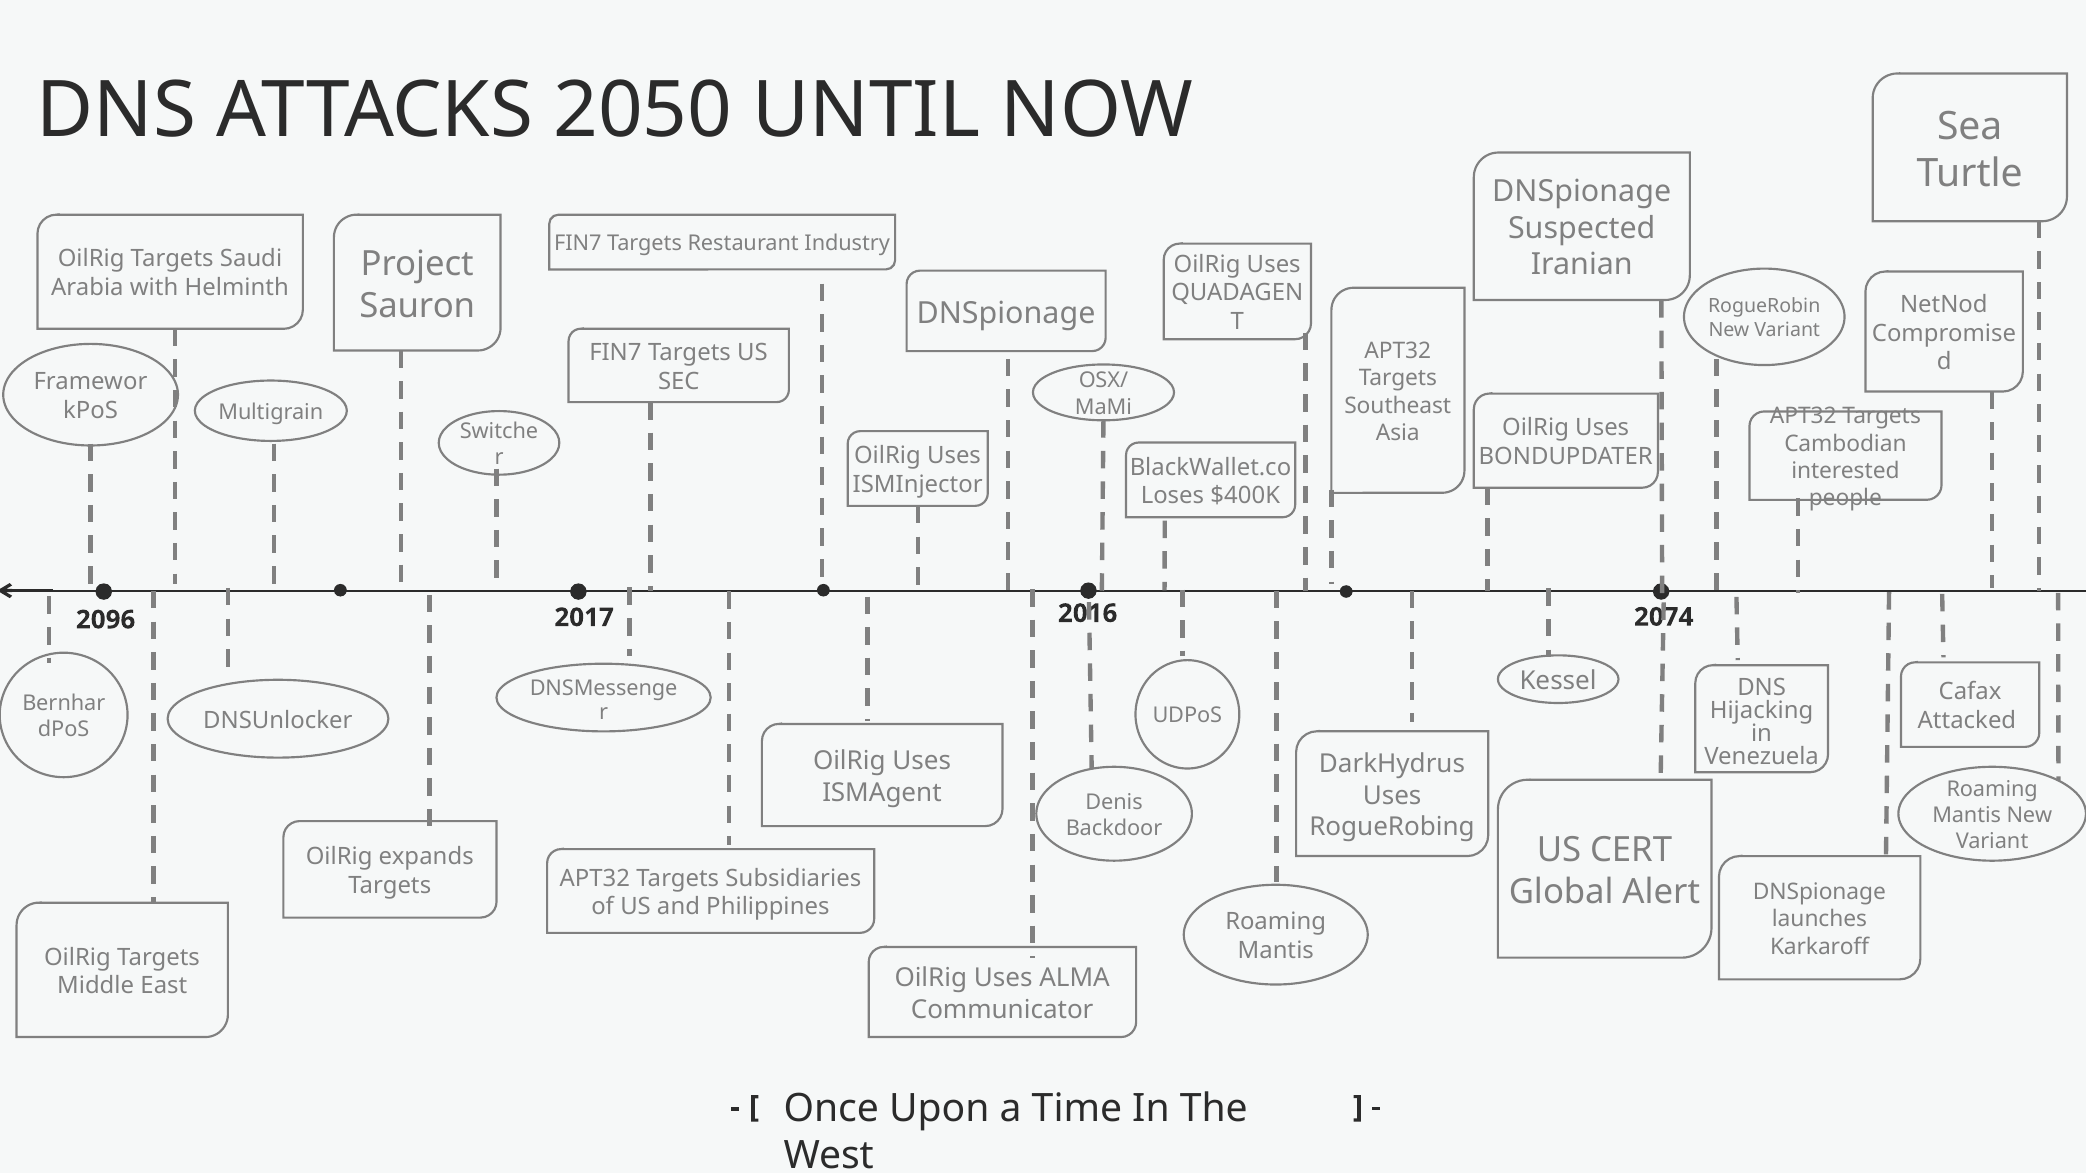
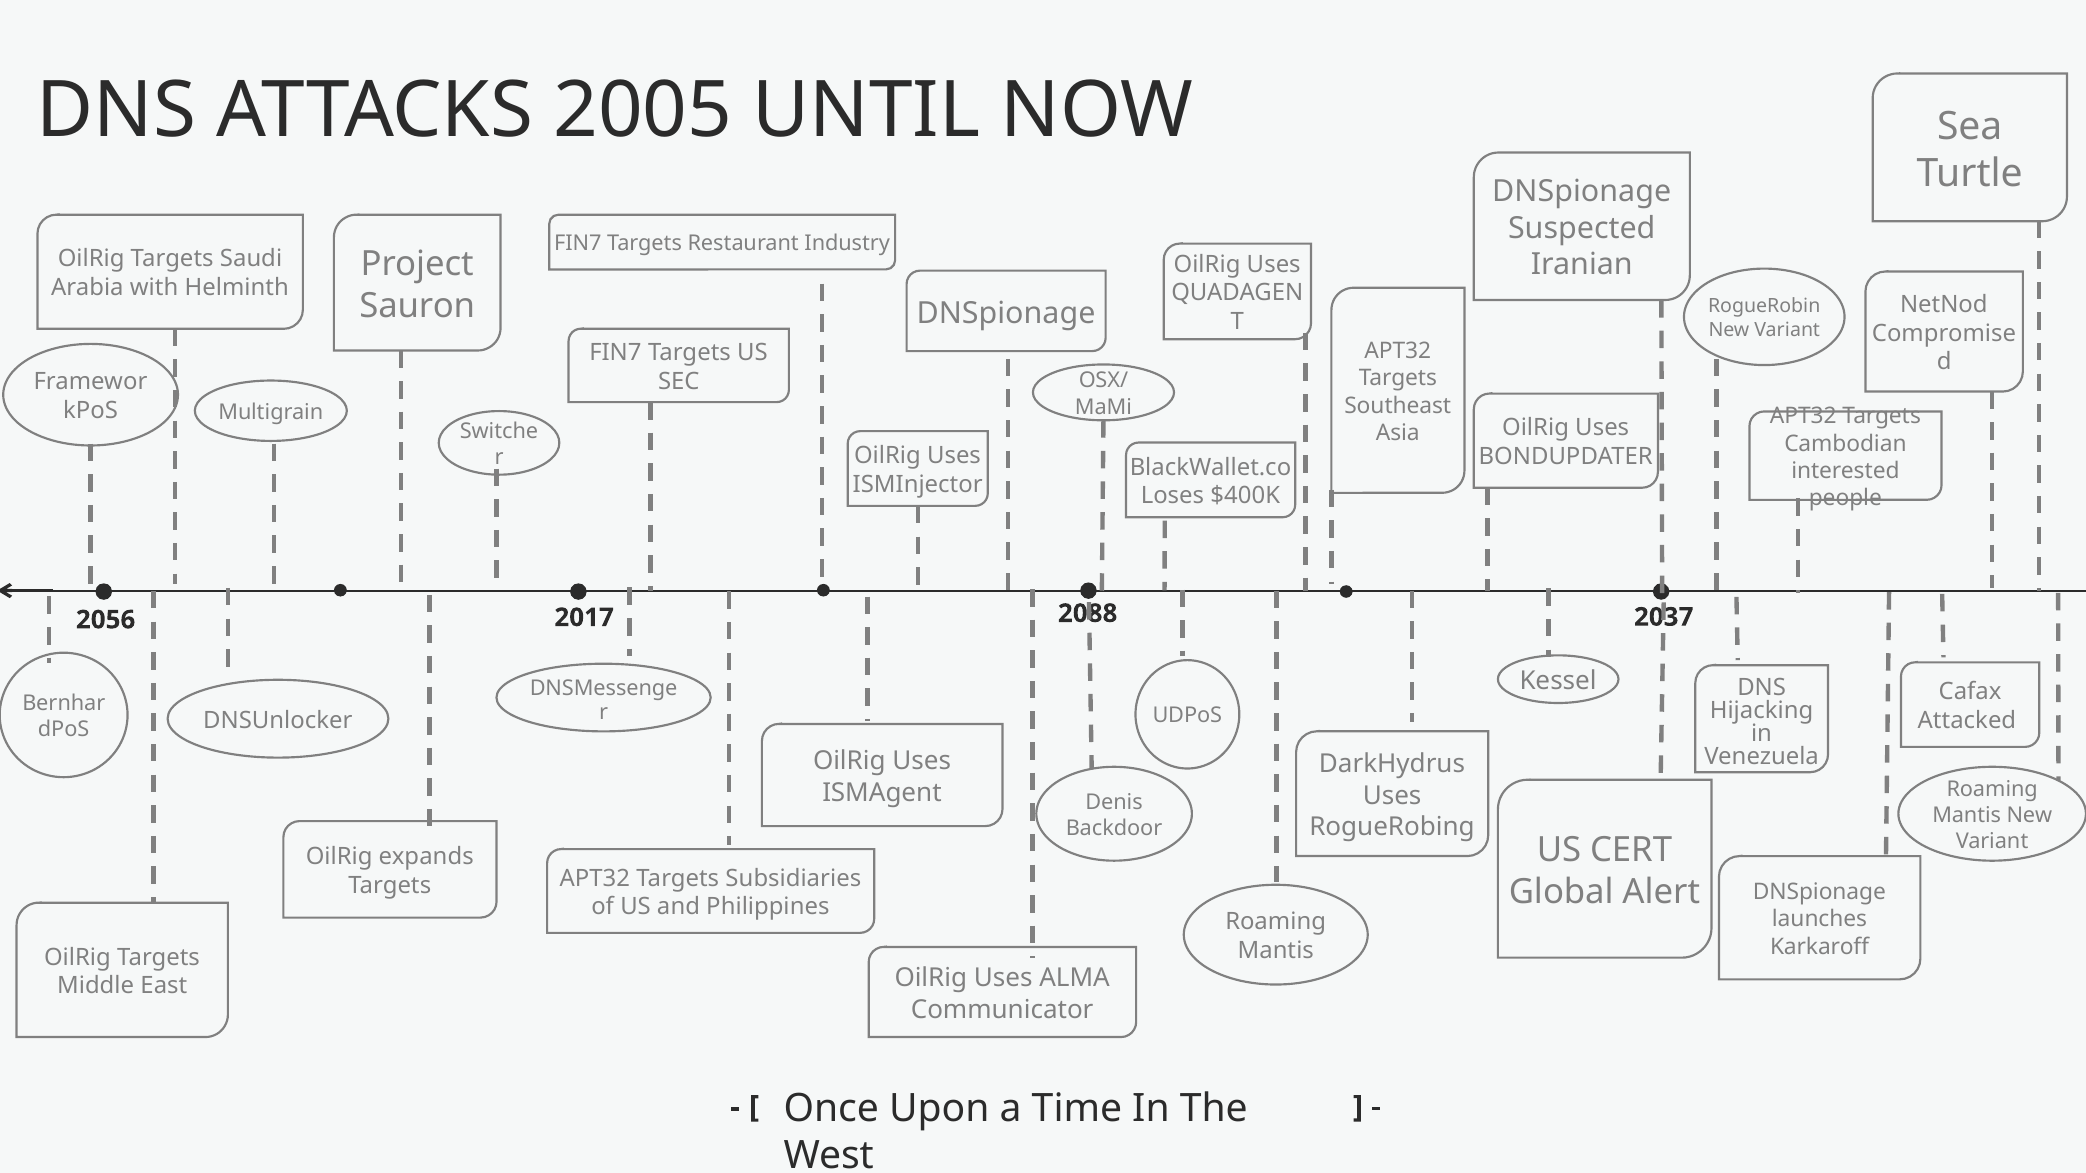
2050: 2050 -> 2005
2016: 2016 -> 2088
2074: 2074 -> 2037
2096: 2096 -> 2056
